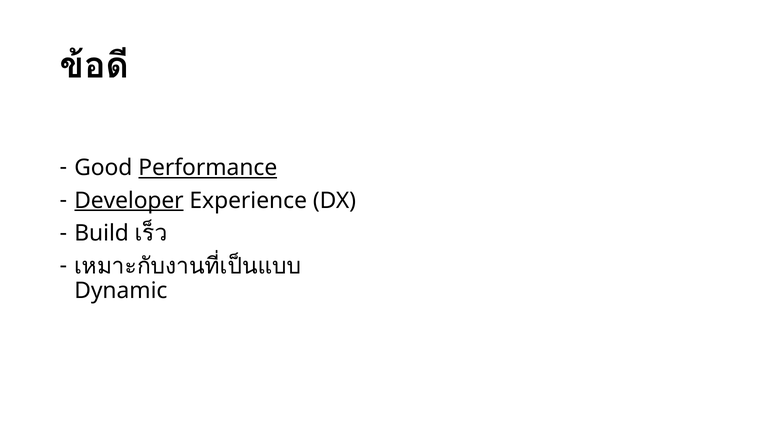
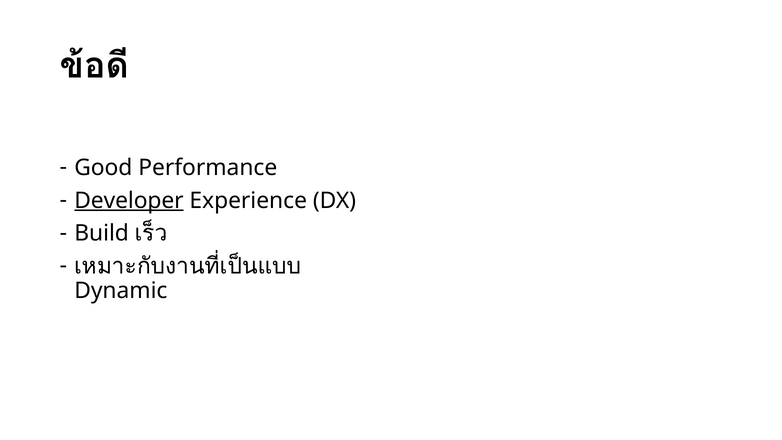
Performance underline: present -> none
